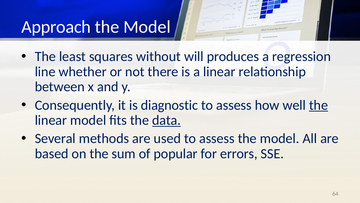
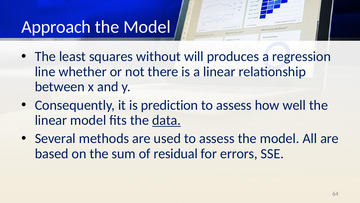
diagnostic: diagnostic -> prediction
the at (319, 105) underline: present -> none
popular: popular -> residual
